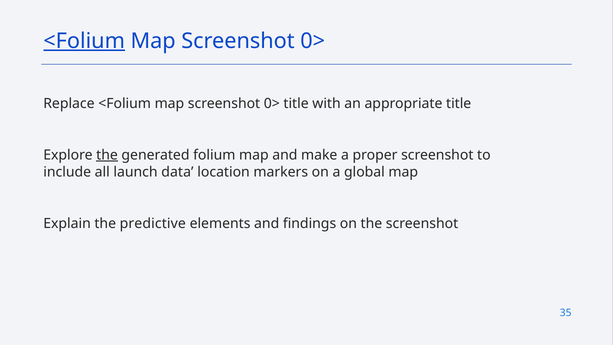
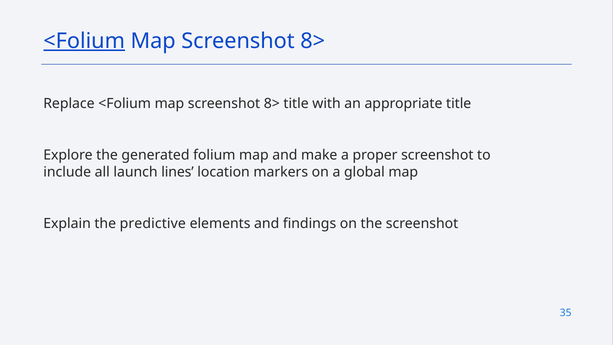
0> at (313, 41): 0> -> 8>
0> at (272, 103): 0> -> 8>
the at (107, 155) underline: present -> none
data: data -> lines
